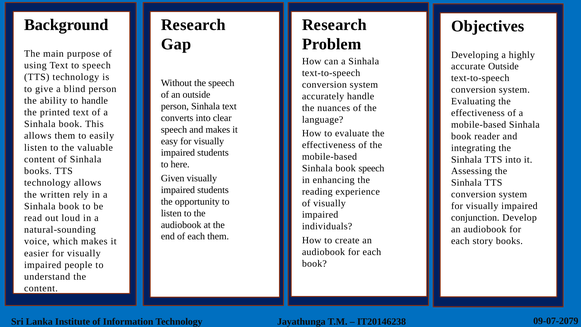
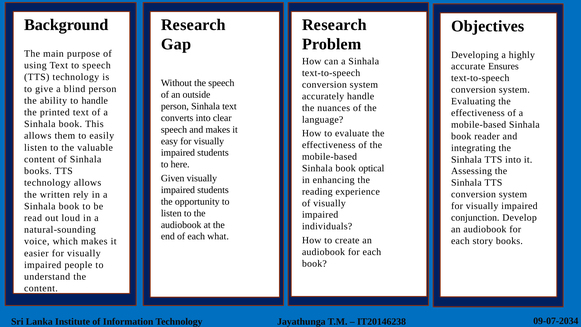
accurate Outside: Outside -> Ensures
book speech: speech -> optical
each them: them -> what
09-07-2079: 09-07-2079 -> 09-07-2034
